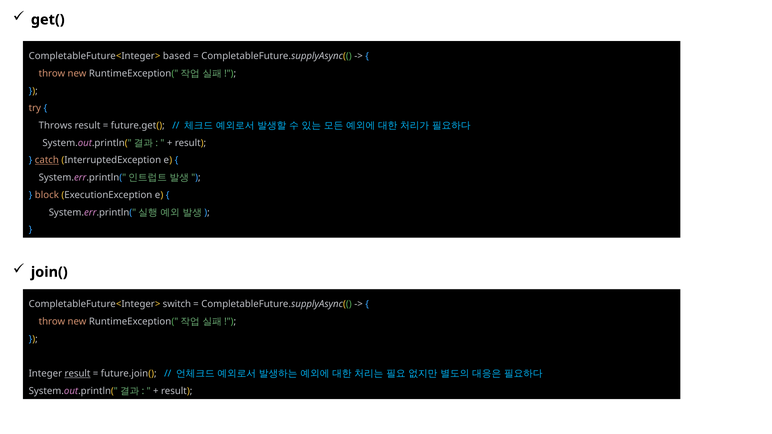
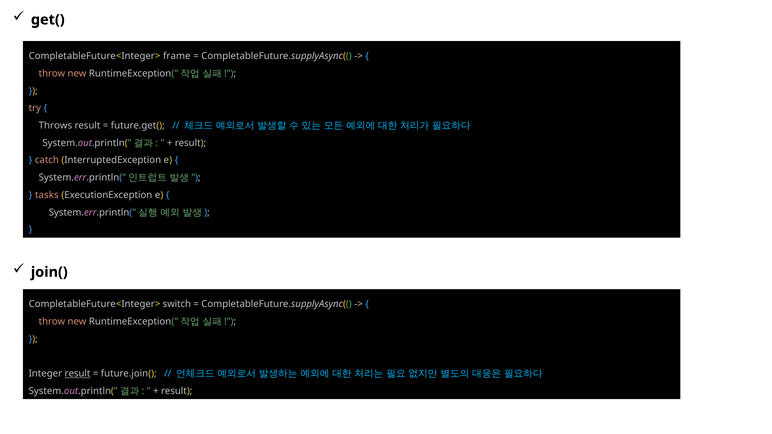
based: based -> frame
catch underline: present -> none
block: block -> tasks
